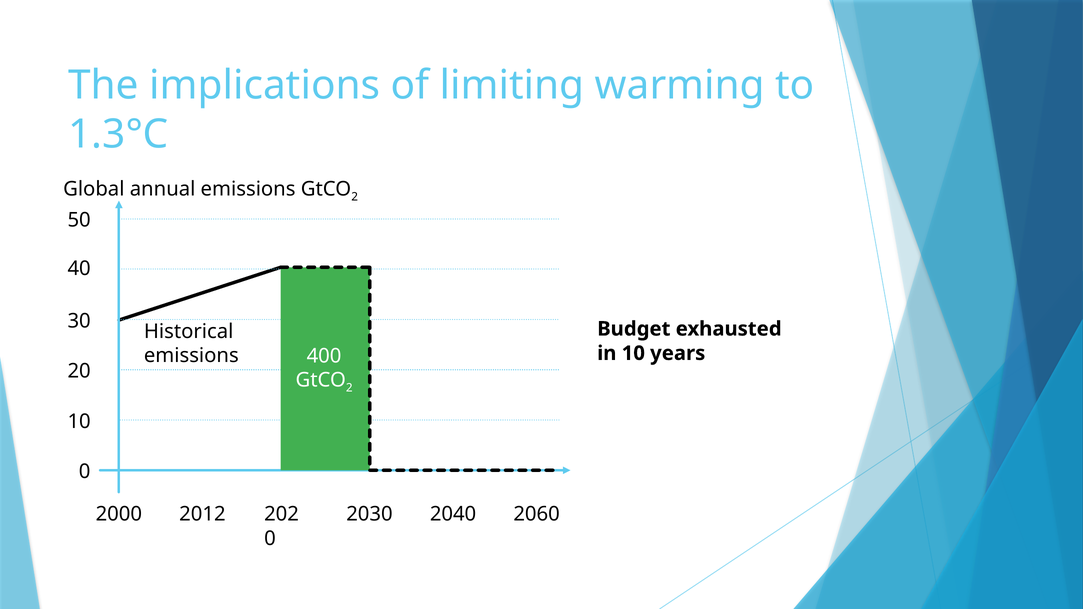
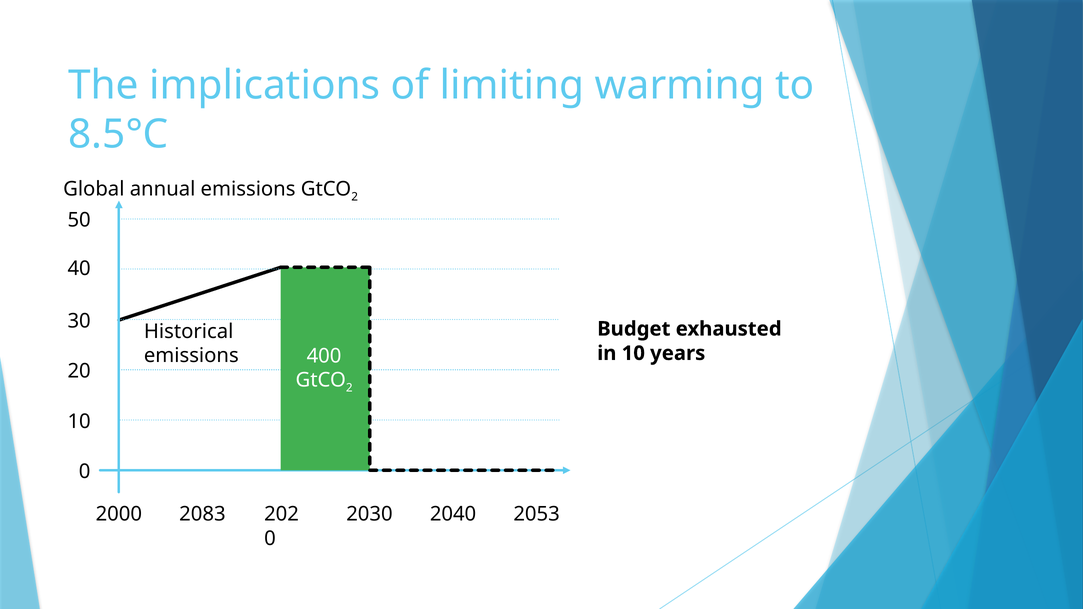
1.3°C: 1.3°C -> 8.5°C
2012: 2012 -> 2083
2060: 2060 -> 2053
